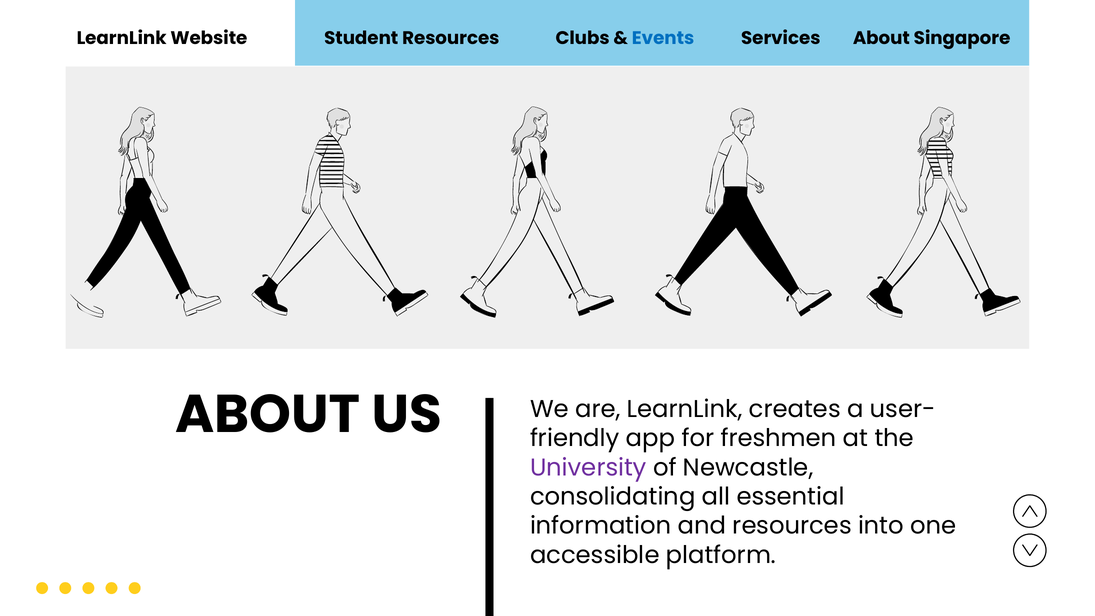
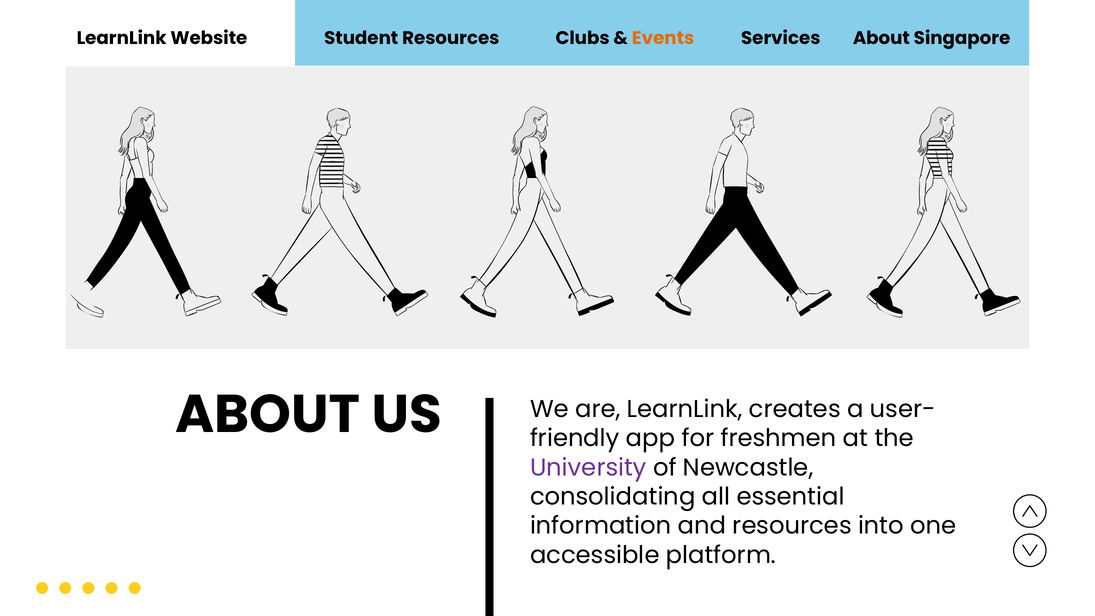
Events colour: blue -> orange
